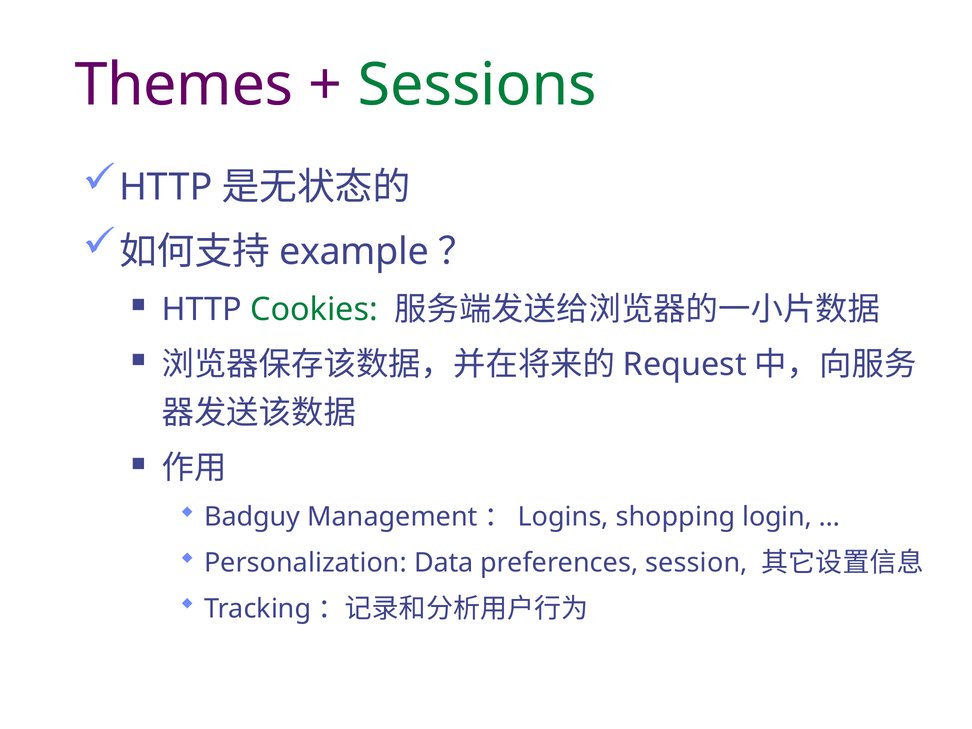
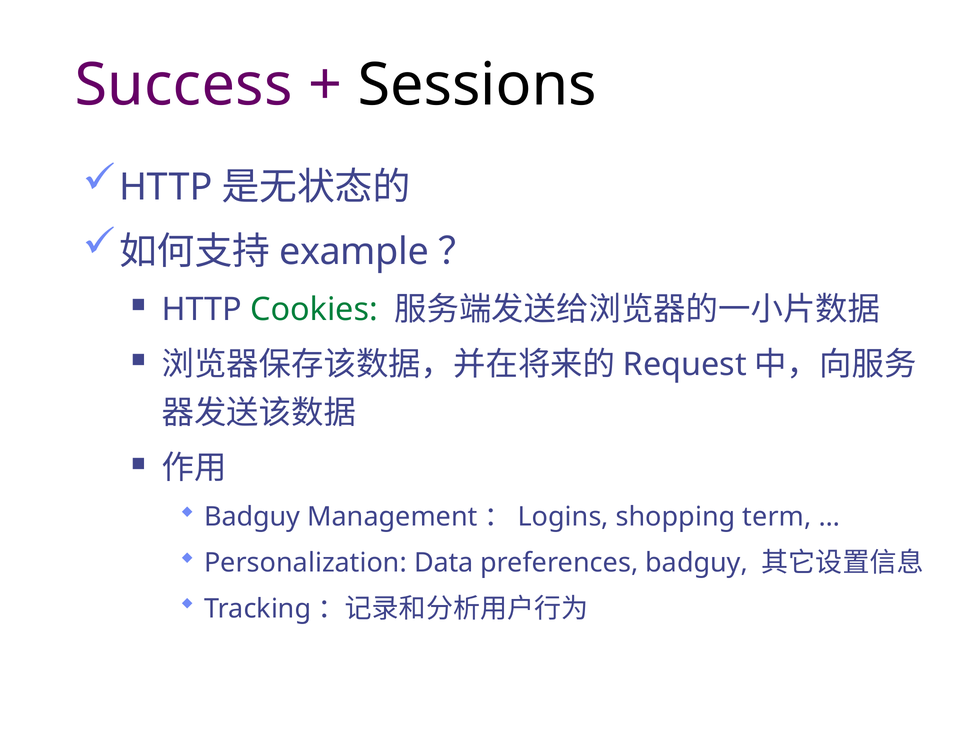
Themes: Themes -> Success
Sessions colour: green -> black
login: login -> term
preferences session: session -> badguy
